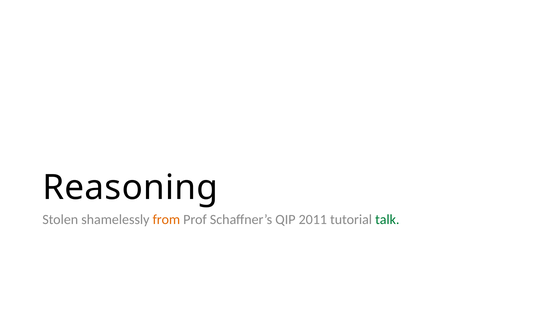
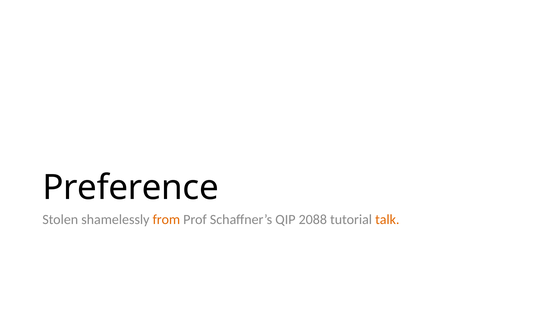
Reasoning: Reasoning -> Preference
2011: 2011 -> 2088
talk colour: green -> orange
